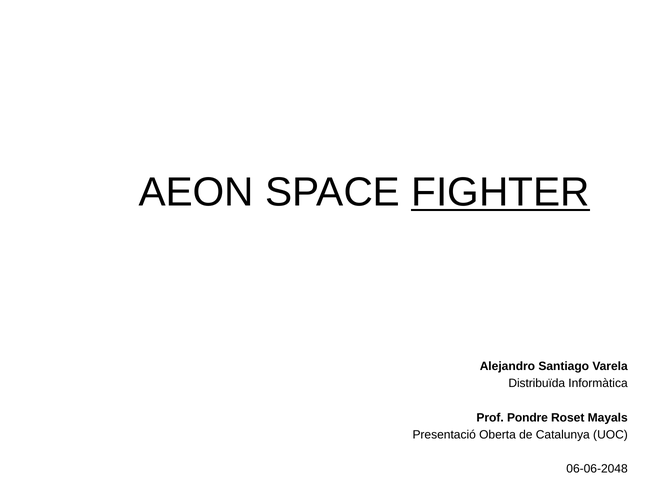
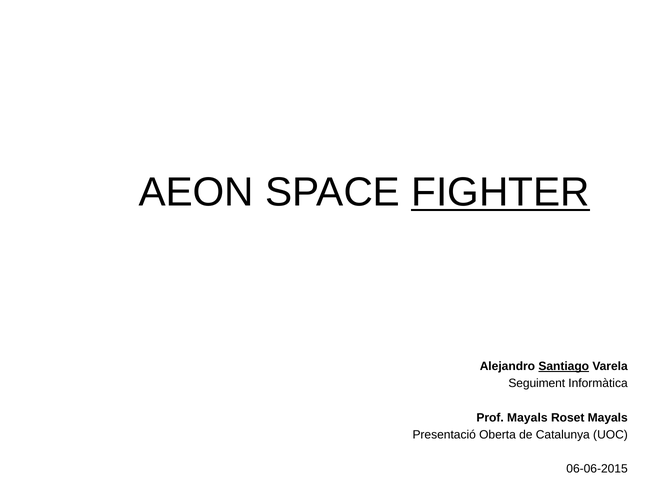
Santiago underline: none -> present
Distribuïda: Distribuïda -> Seguiment
Prof Pondre: Pondre -> Mayals
06-06-2048: 06-06-2048 -> 06-06-2015
